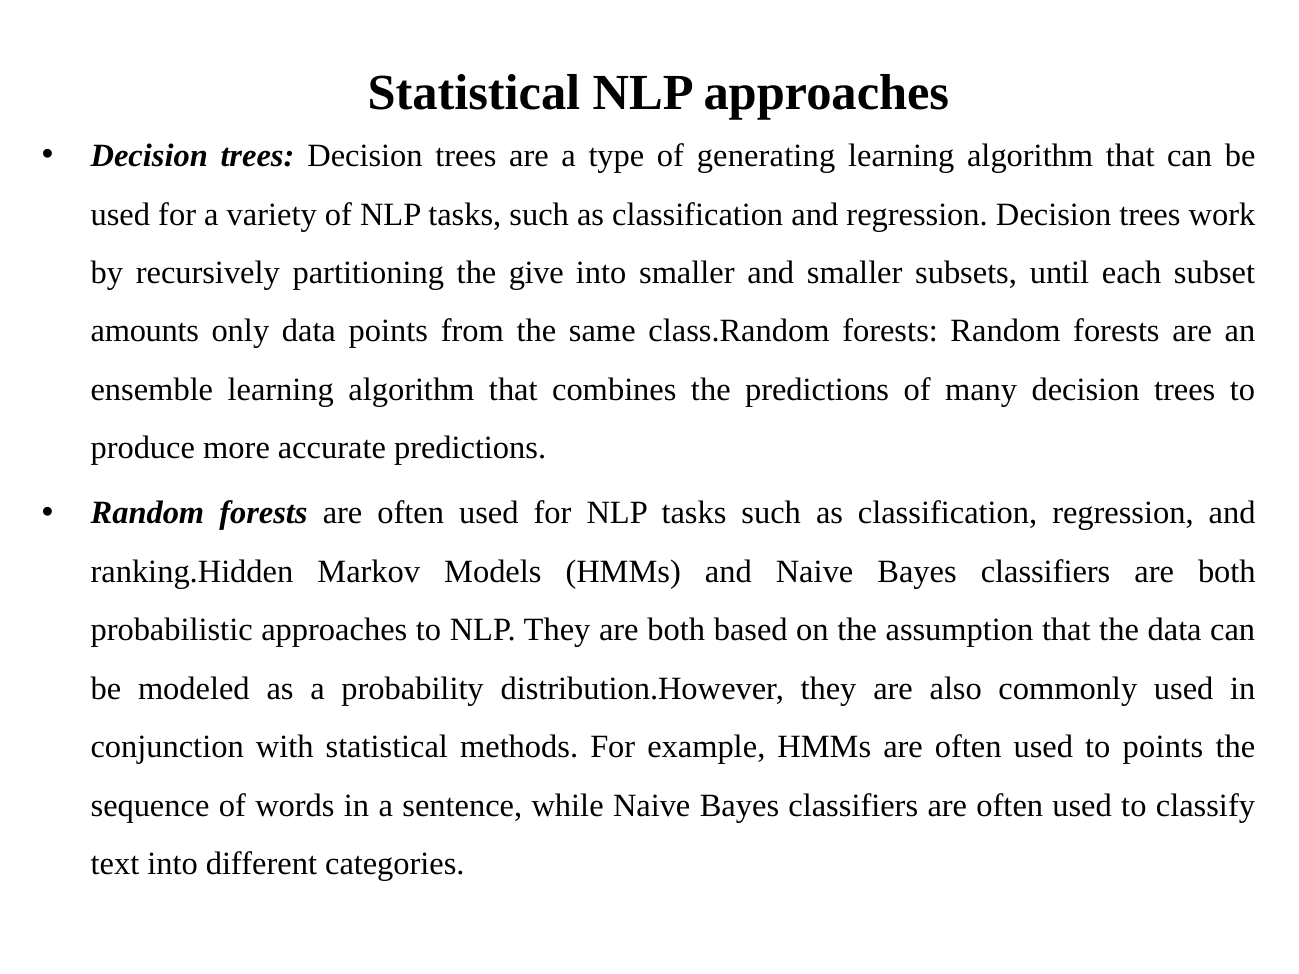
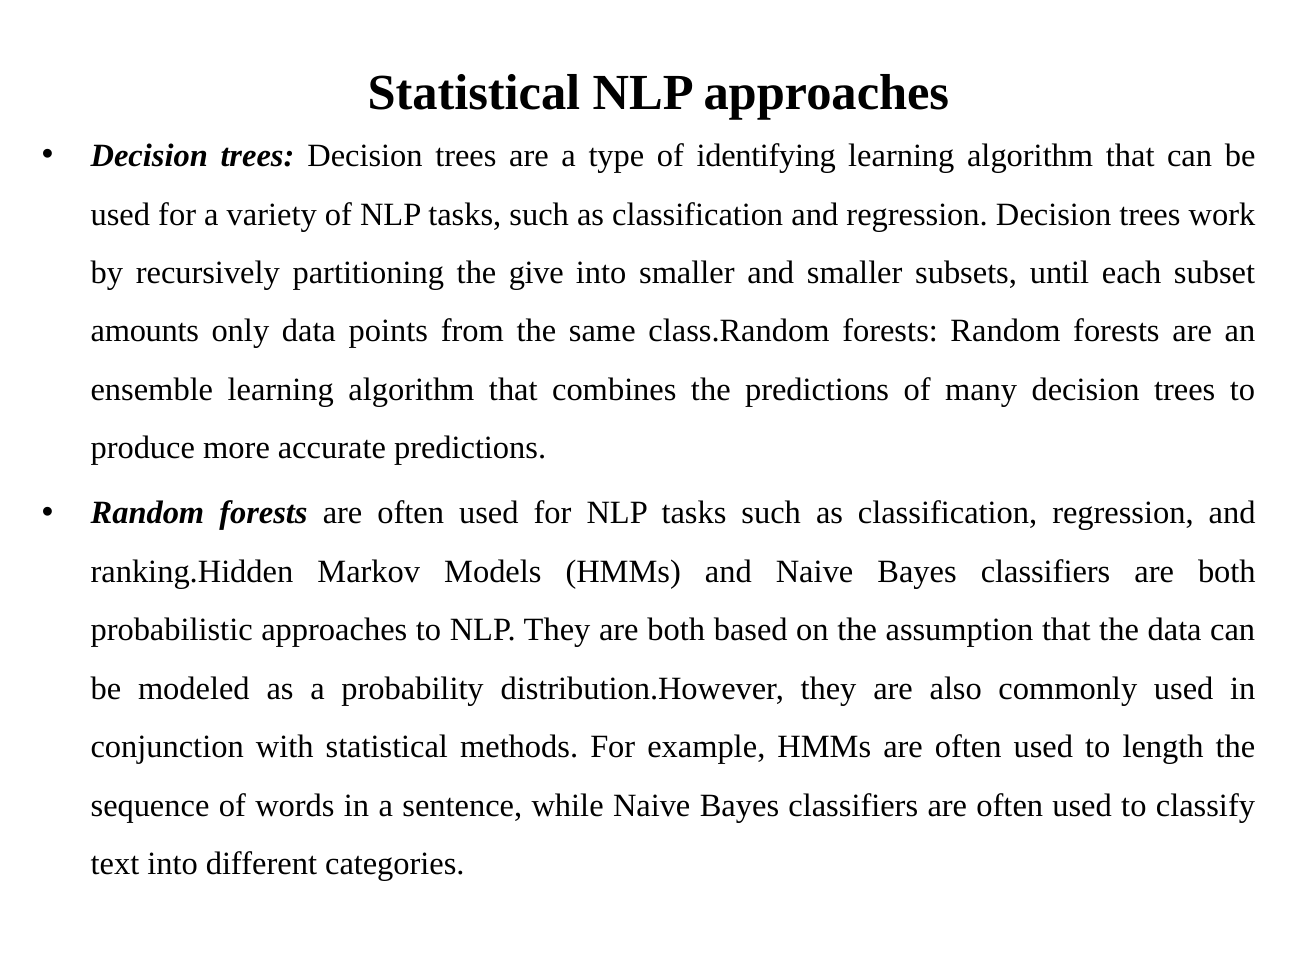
generating: generating -> identifying
to points: points -> length
